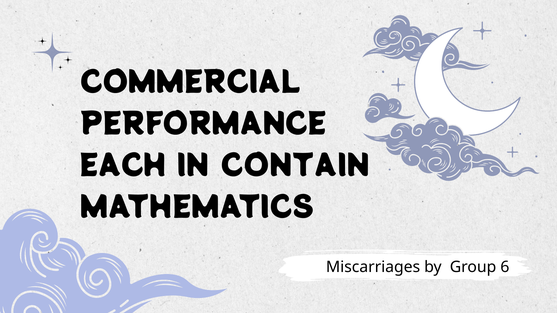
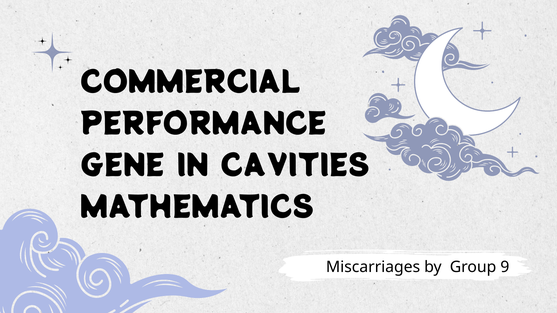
EACH: EACH -> GENE
CONTAIN: CONTAIN -> CAVITIES
6: 6 -> 9
